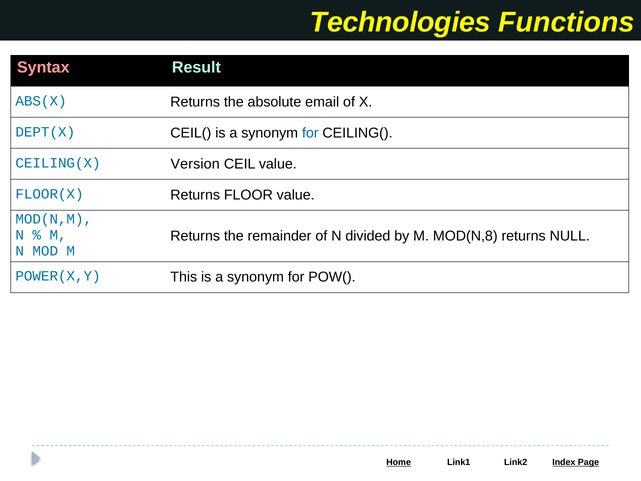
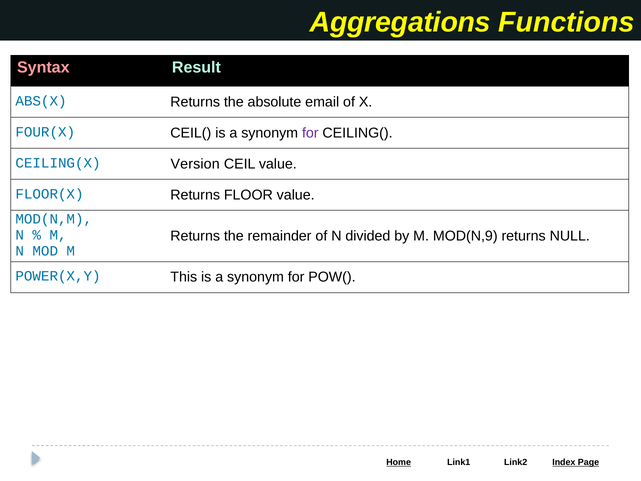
Technologies: Technologies -> Aggregations
DEPT(X: DEPT(X -> FOUR(X
for at (310, 133) colour: blue -> purple
MOD(N,8: MOD(N,8 -> MOD(N,9
